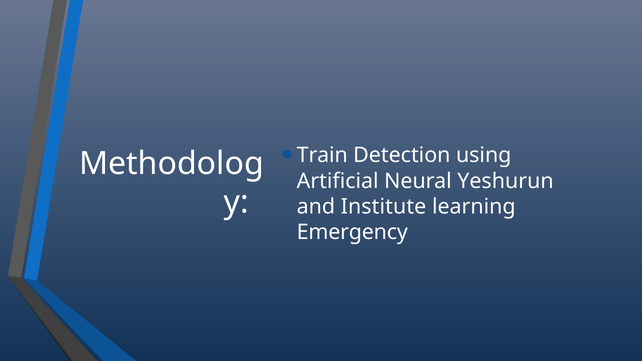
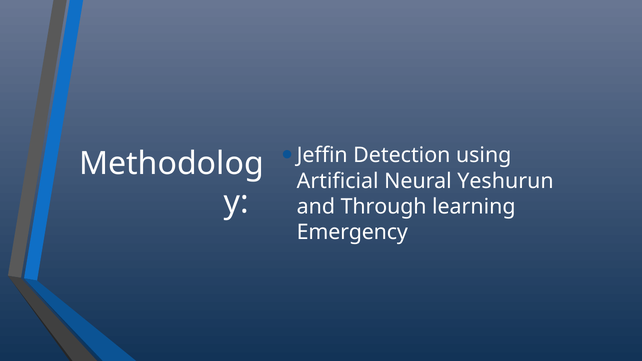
Train: Train -> Jeffin
Institute: Institute -> Through
